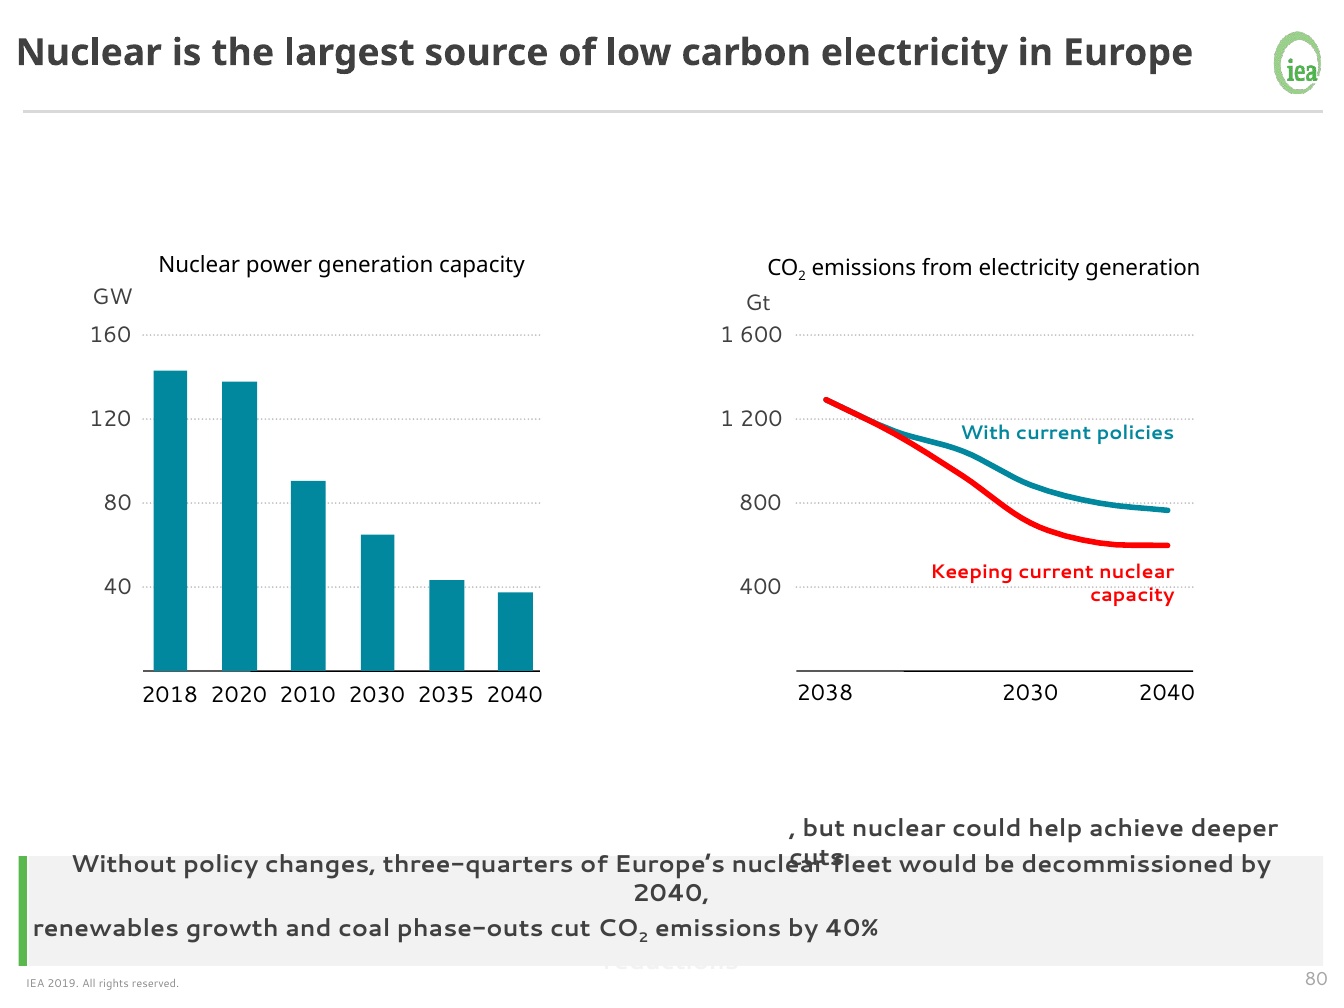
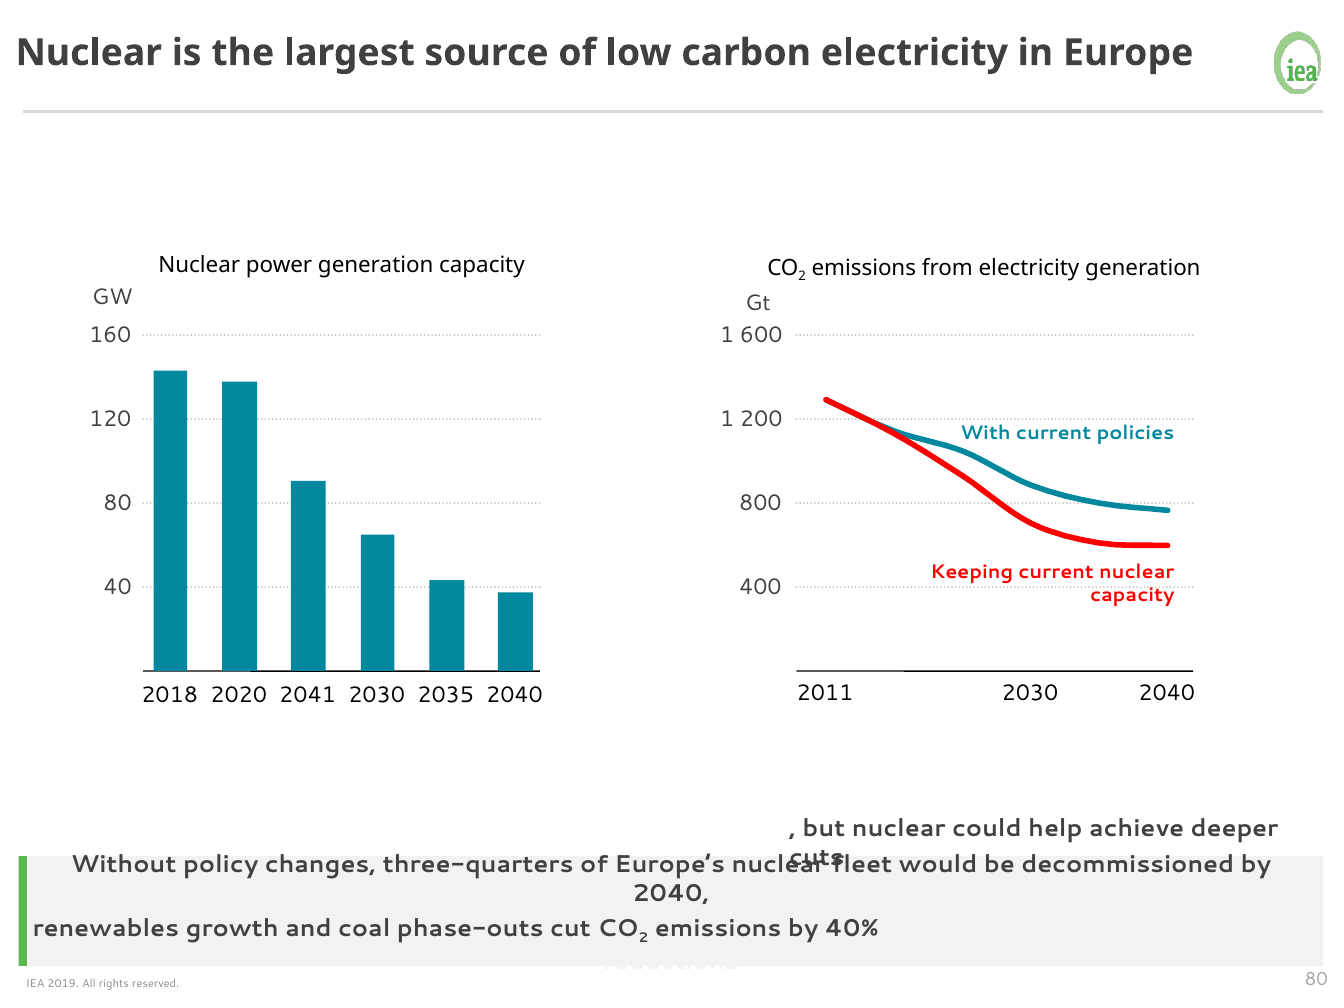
2038: 2038 -> 2011
2010: 2010 -> 2041
